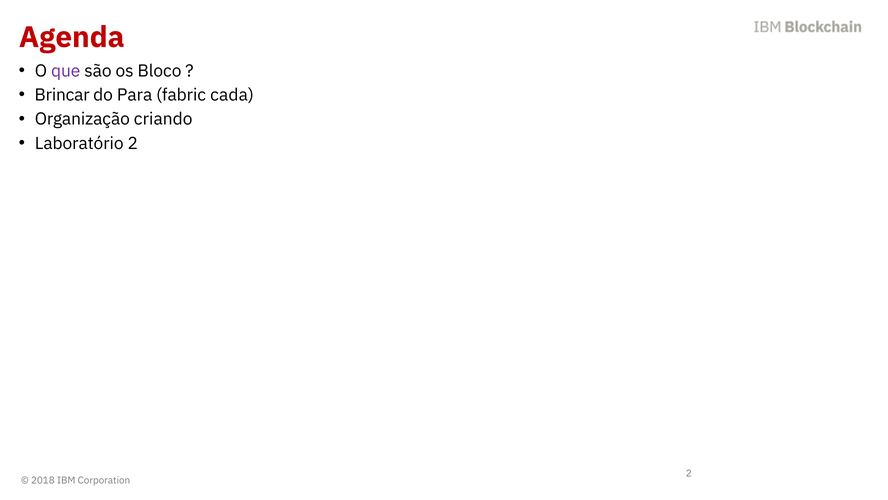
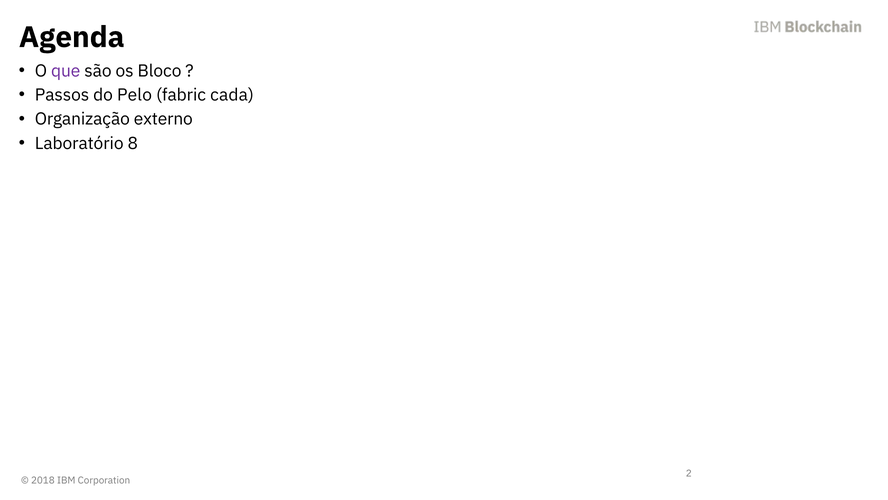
Agenda colour: red -> black
Brincar: Brincar -> Passos
Para: Para -> Pelo
criando: criando -> externo
Laboratório 2: 2 -> 8
